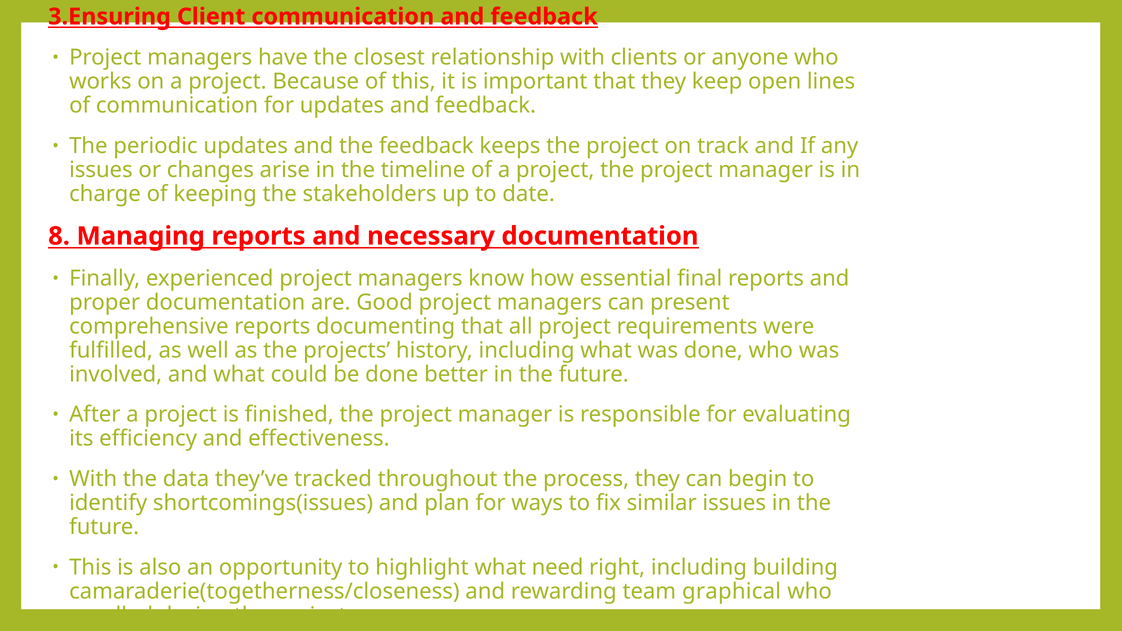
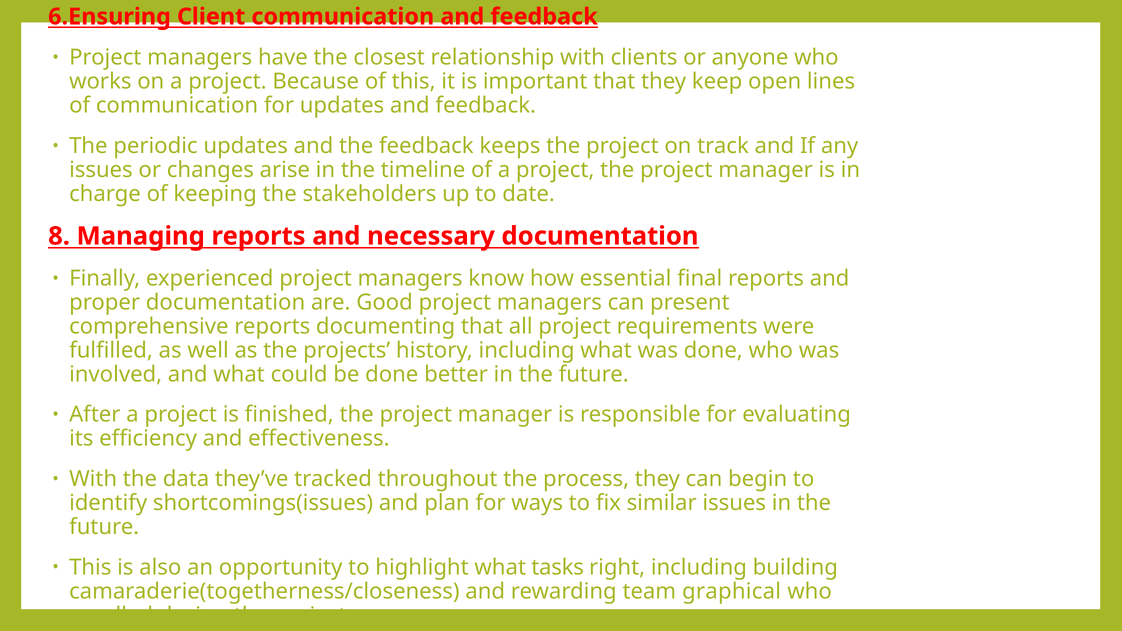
3.Ensuring: 3.Ensuring -> 6.Ensuring
need: need -> tasks
